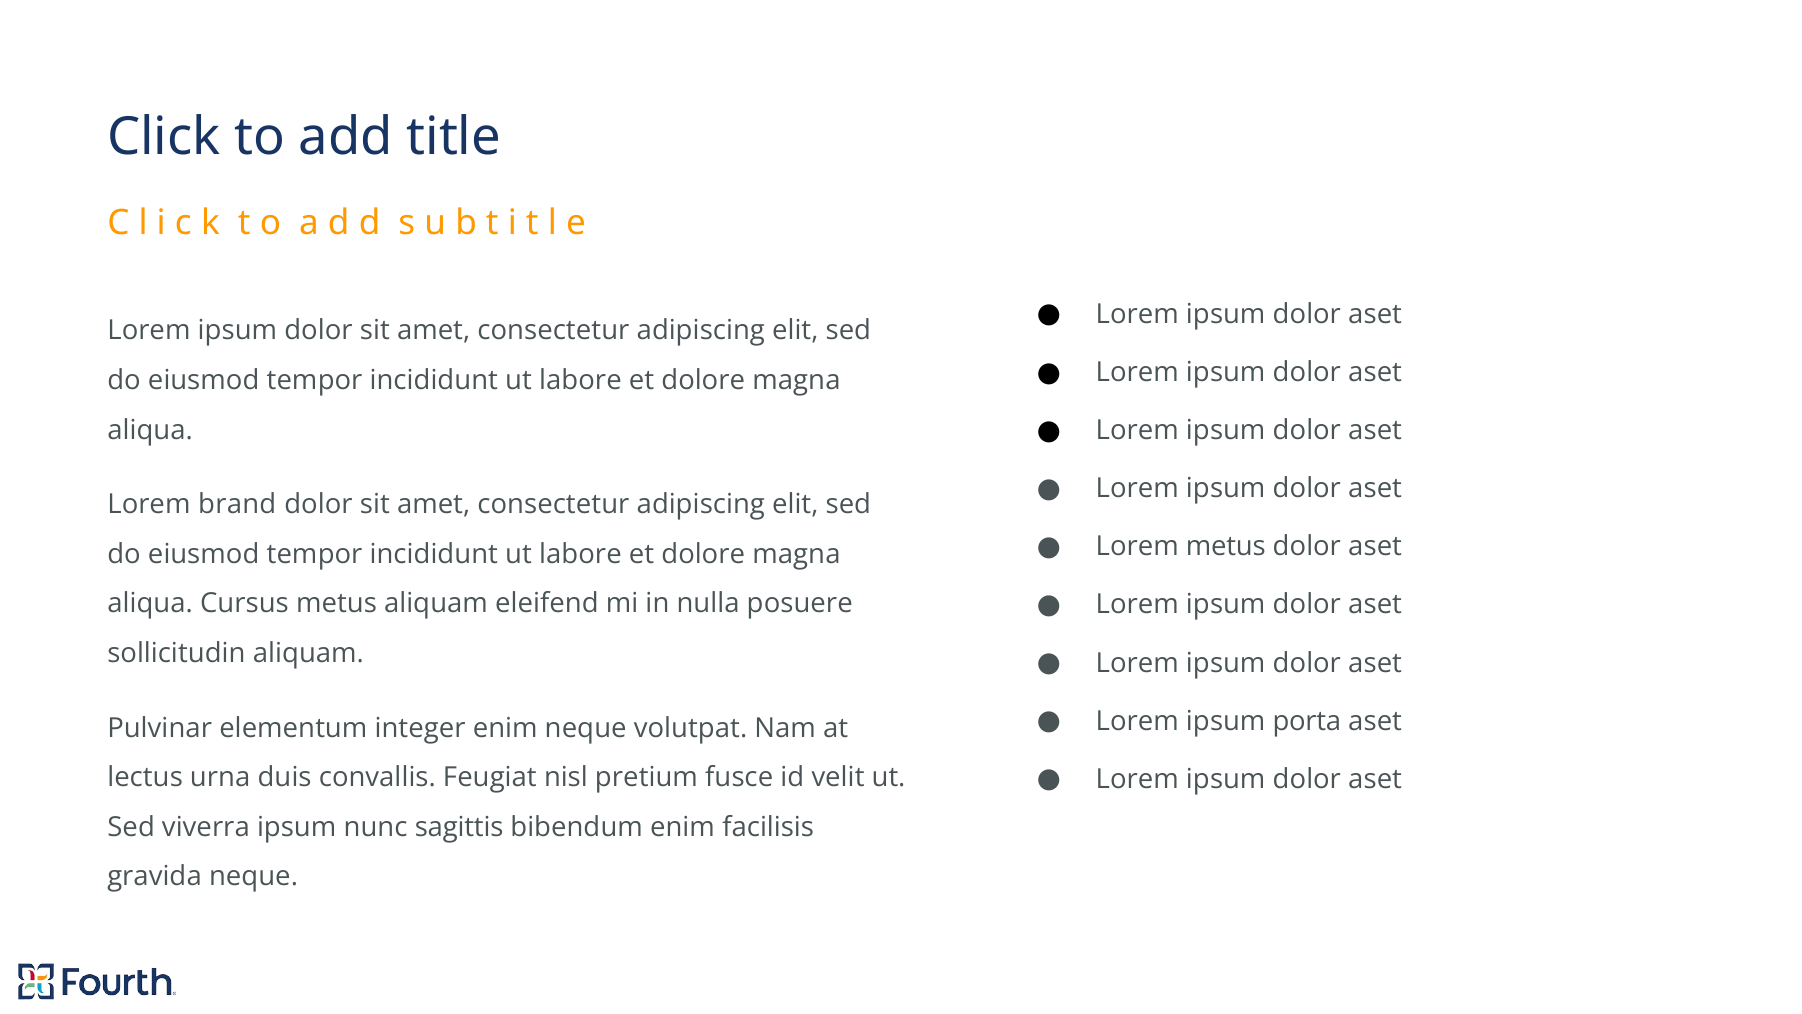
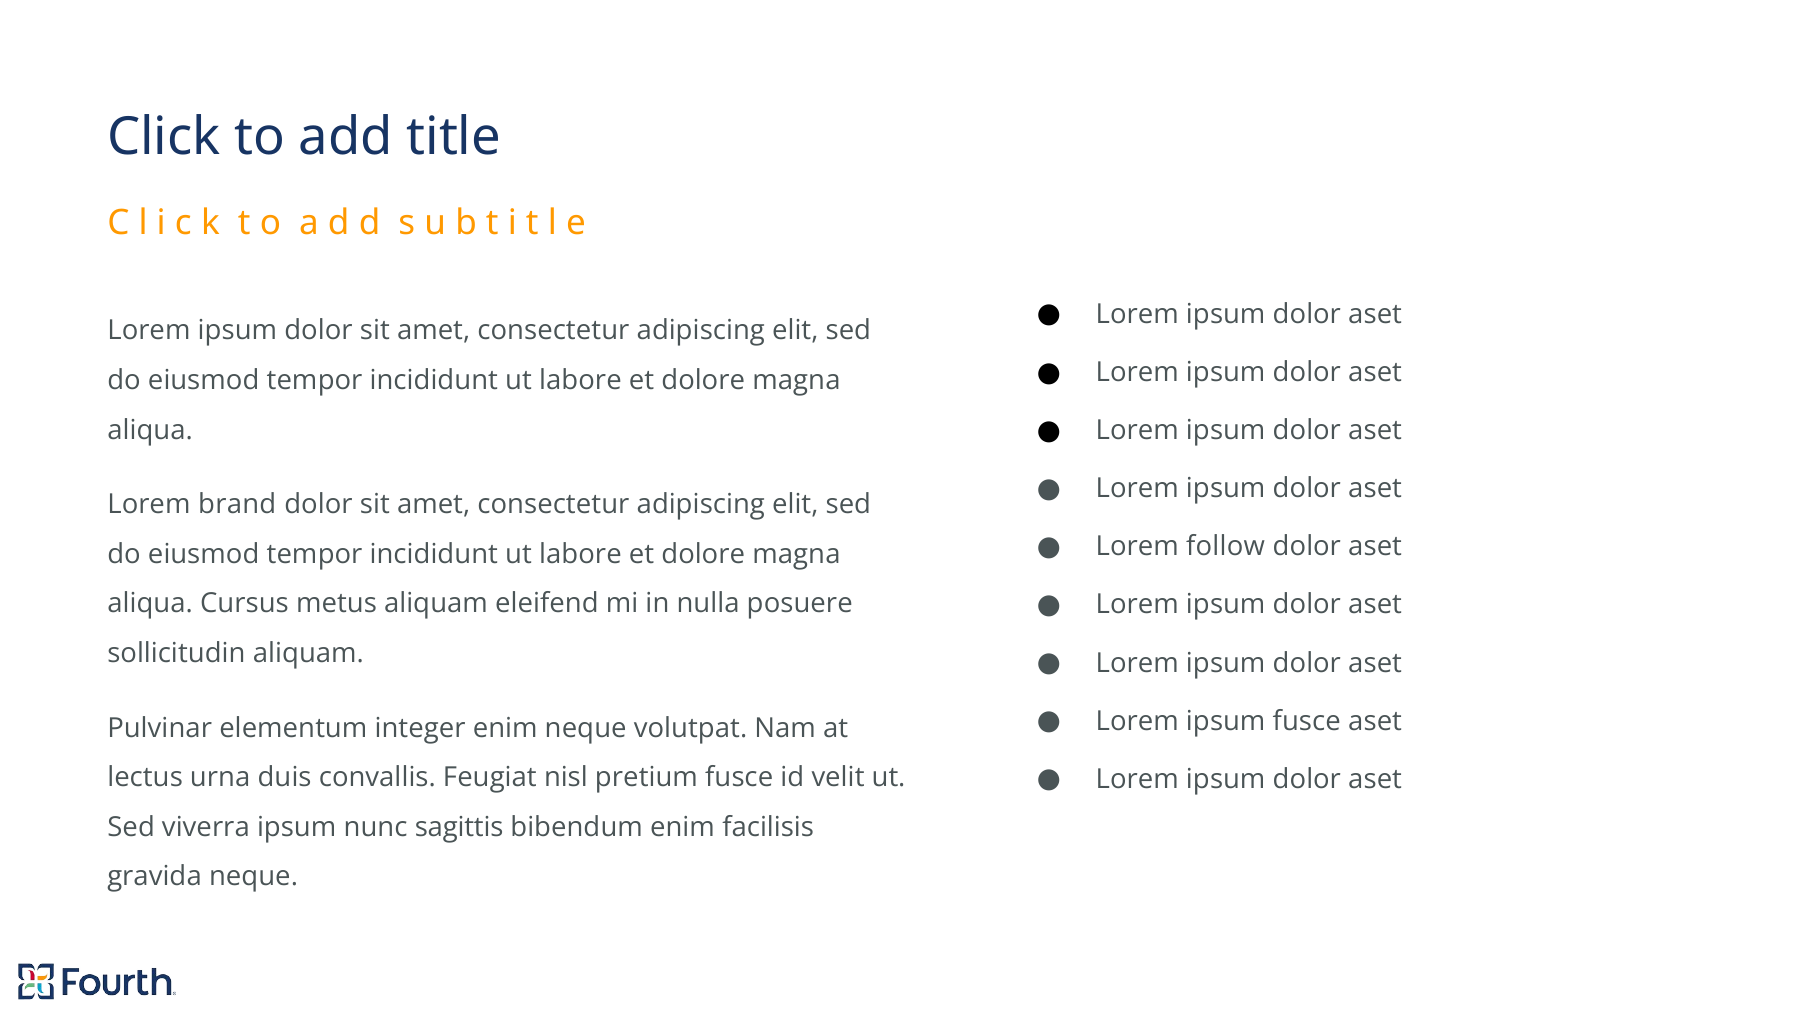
Lorem metus: metus -> follow
ipsum porta: porta -> fusce
